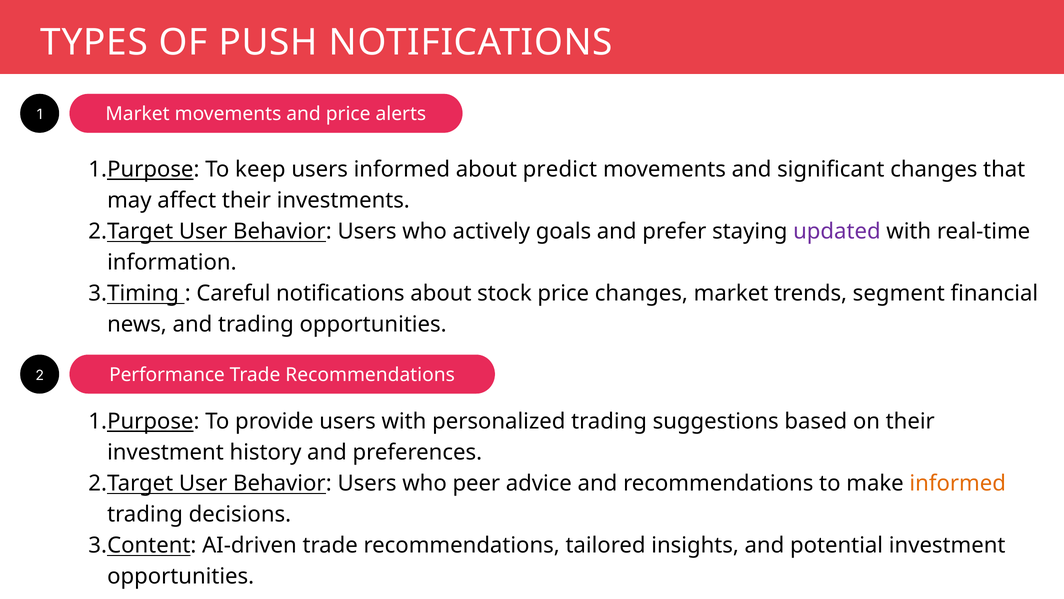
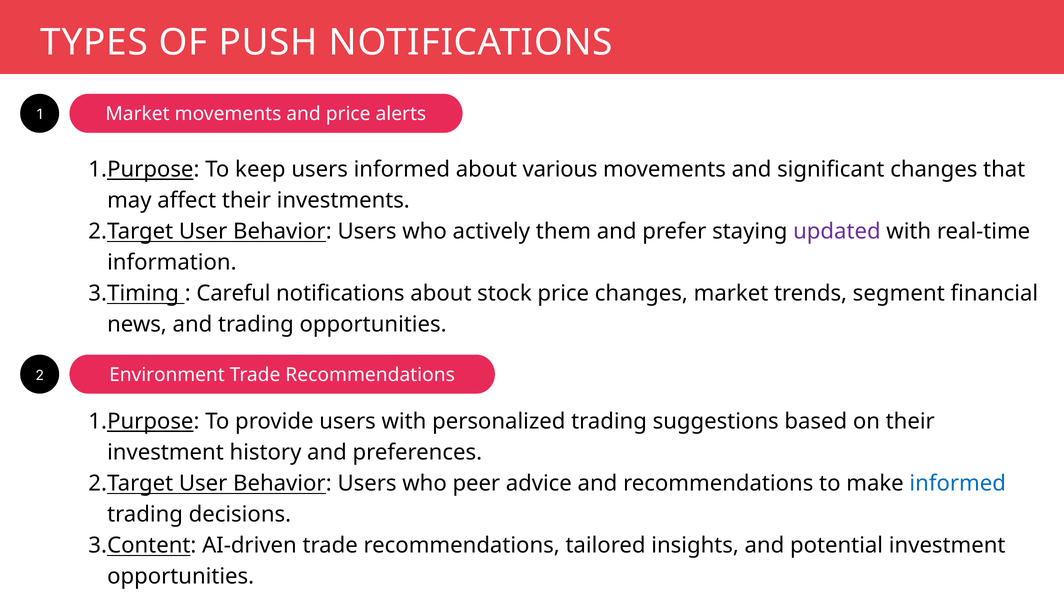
predict: predict -> various
goals: goals -> them
Performance: Performance -> Environment
informed at (958, 483) colour: orange -> blue
